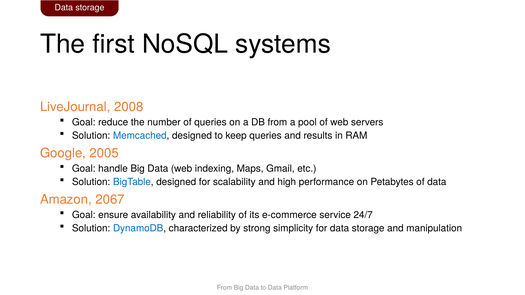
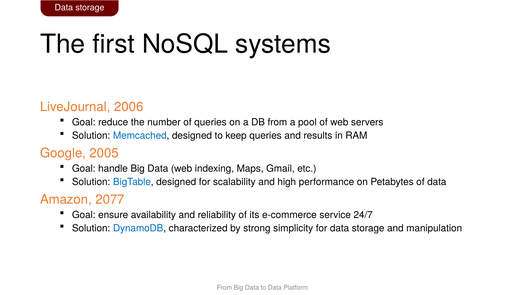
2008: 2008 -> 2006
2067: 2067 -> 2077
